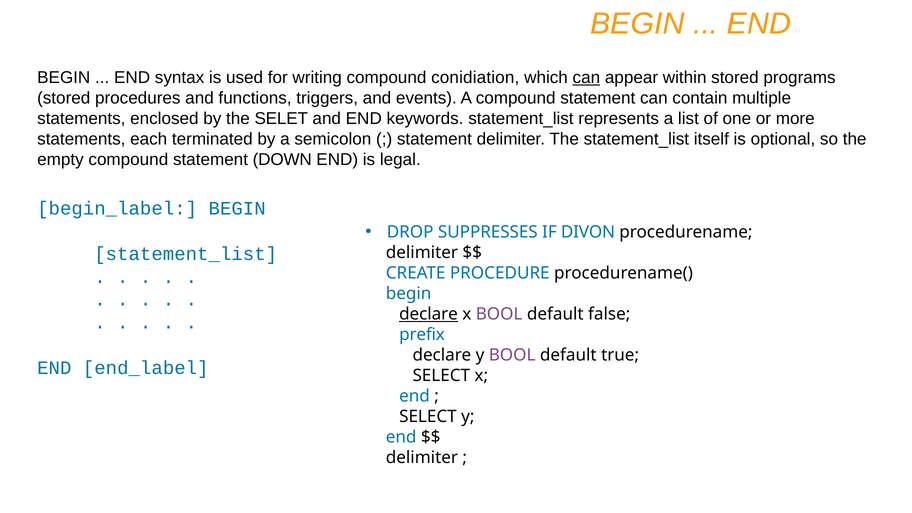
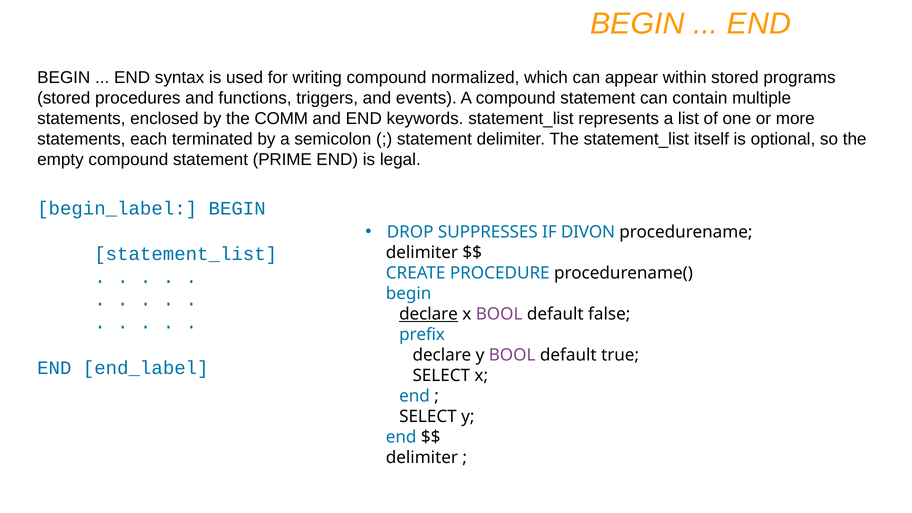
conidiation: conidiation -> normalized
can at (586, 77) underline: present -> none
SELET: SELET -> COMM
DOWN: DOWN -> PRIME
